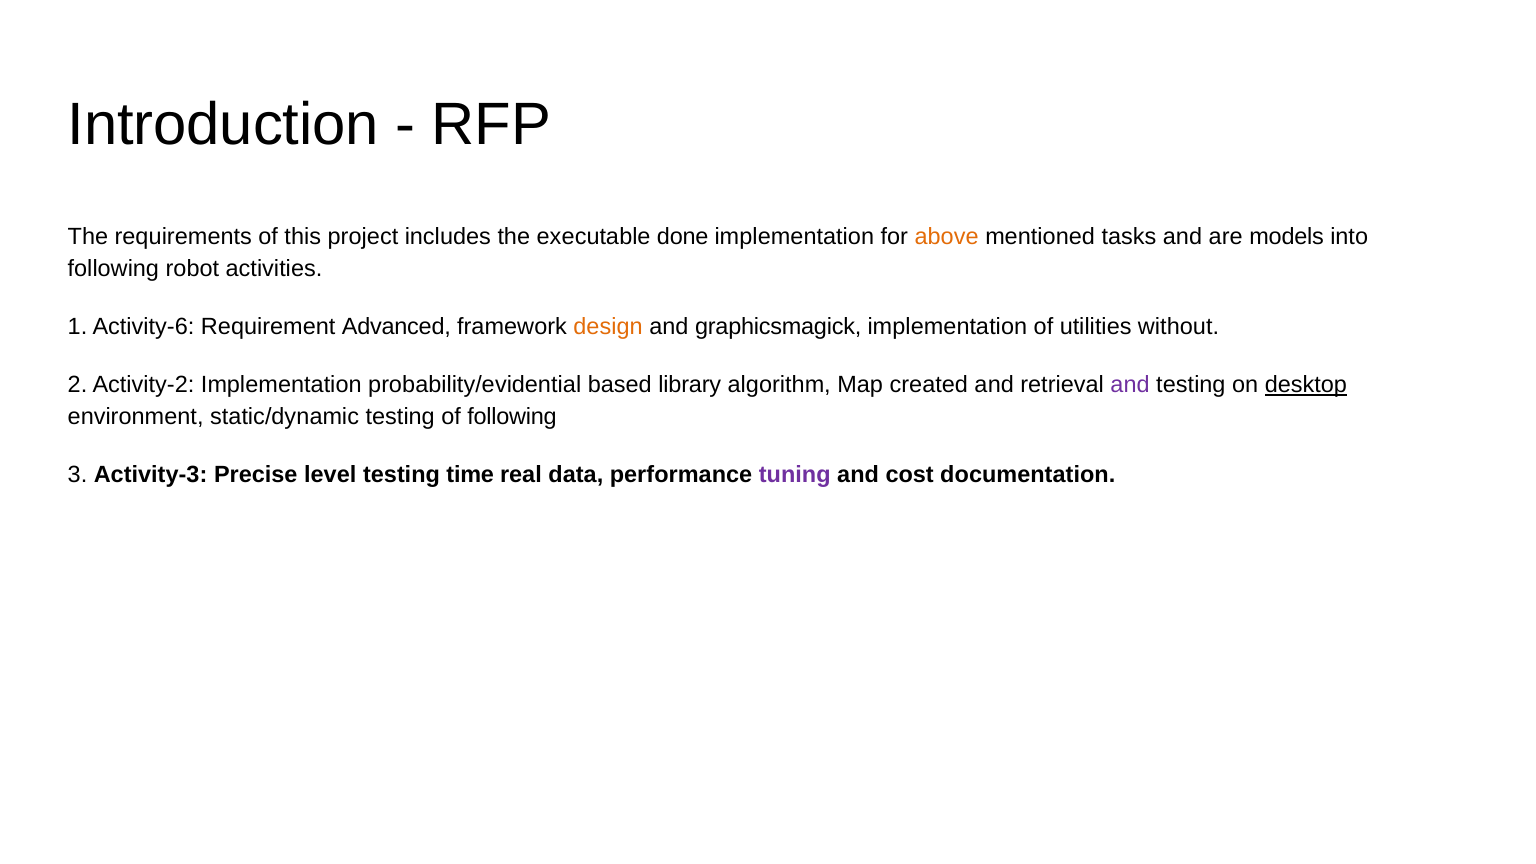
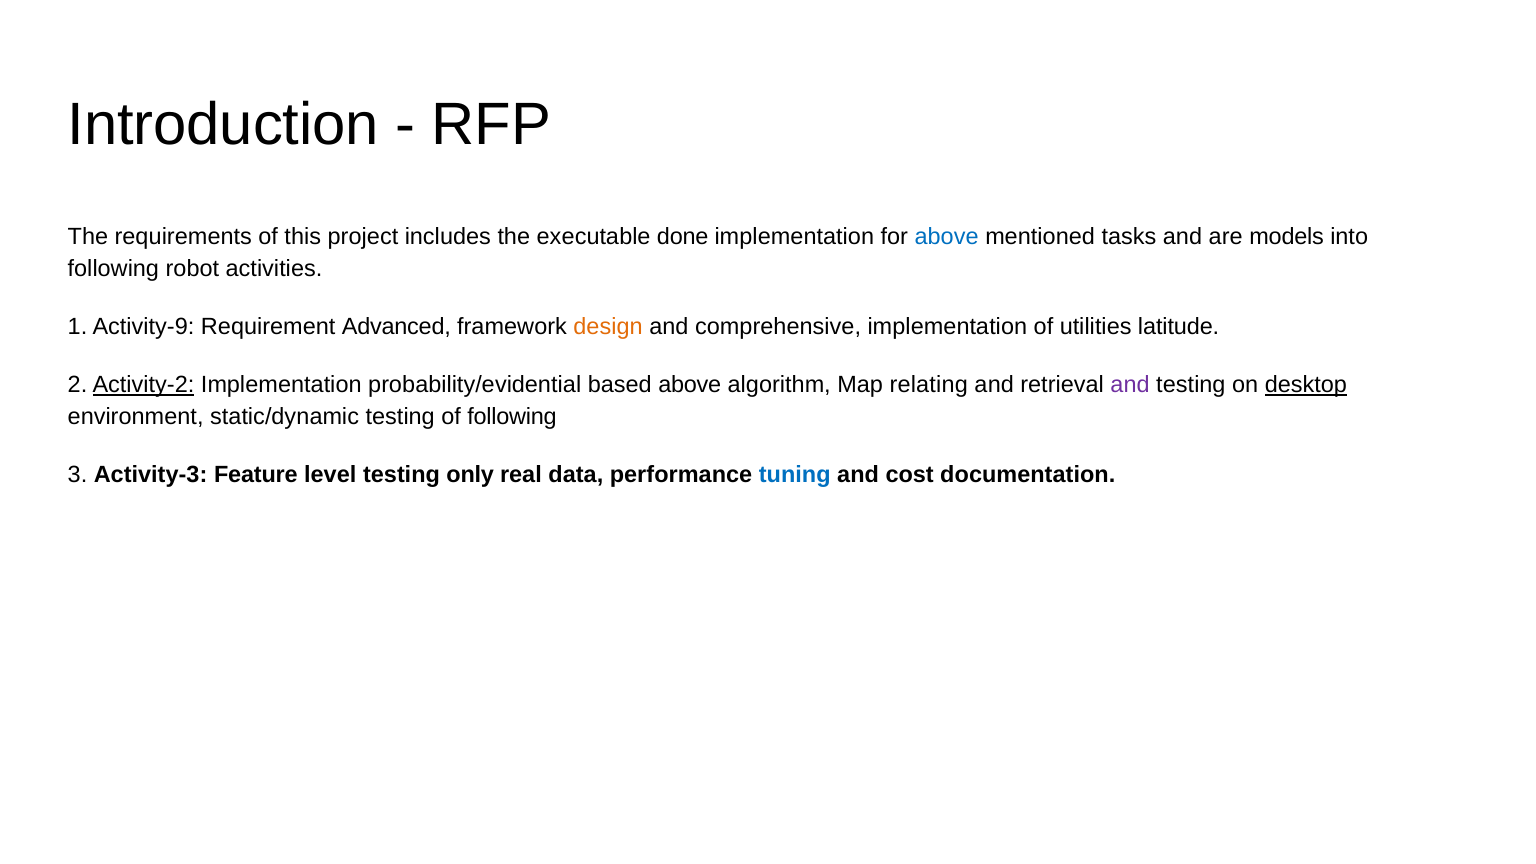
above at (947, 237) colour: orange -> blue
Activity-6: Activity-6 -> Activity-9
graphicsmagick: graphicsmagick -> comprehensive
without: without -> latitude
Activity-2 underline: none -> present
based library: library -> above
created: created -> relating
Precise: Precise -> Feature
time: time -> only
tuning colour: purple -> blue
